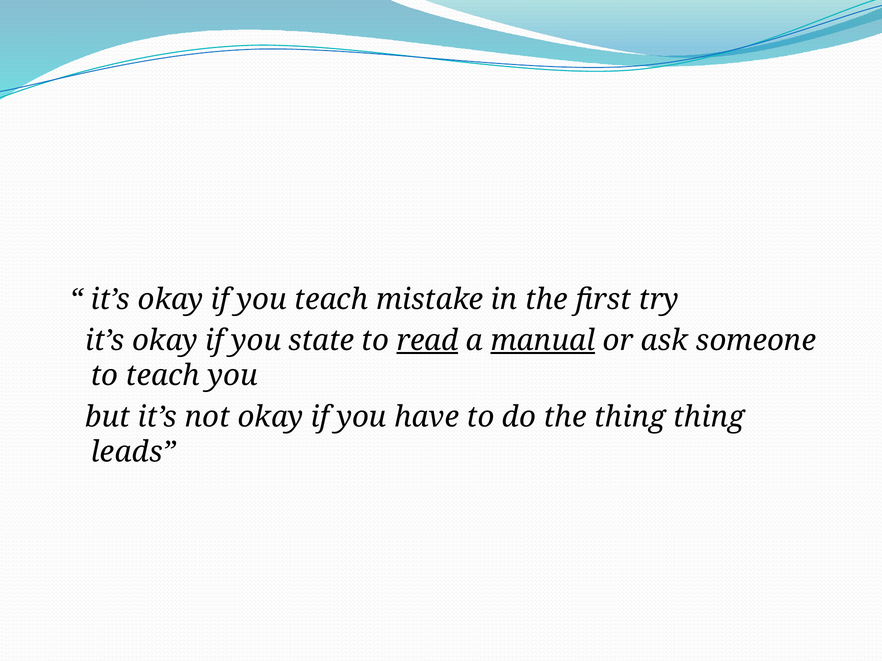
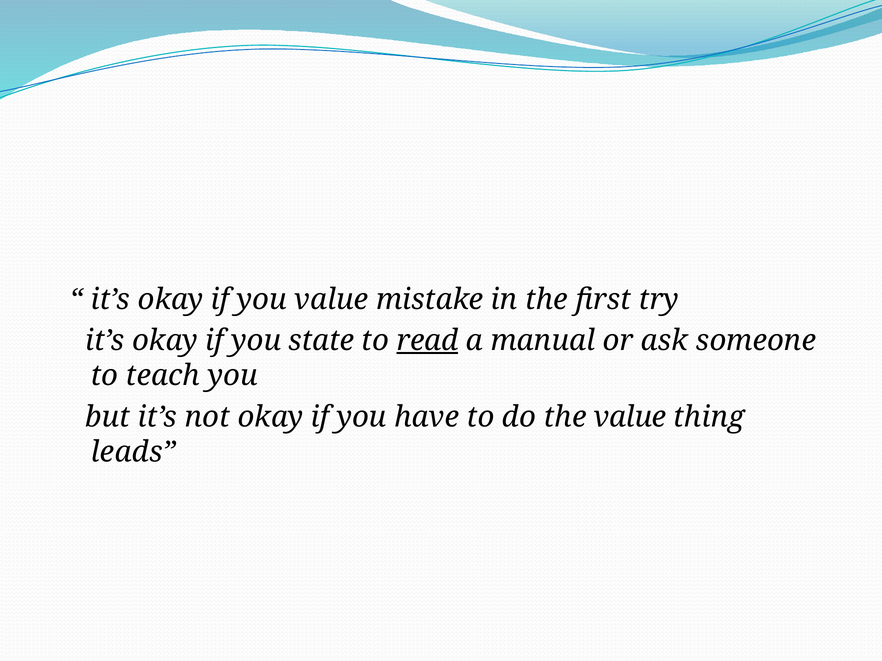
you teach: teach -> value
manual underline: present -> none
the thing: thing -> value
